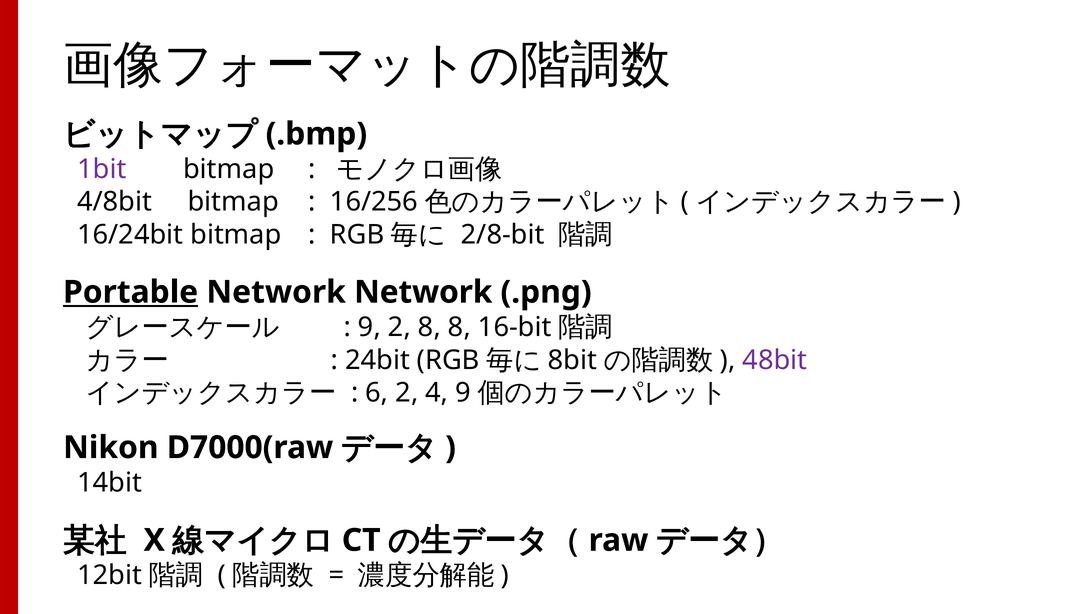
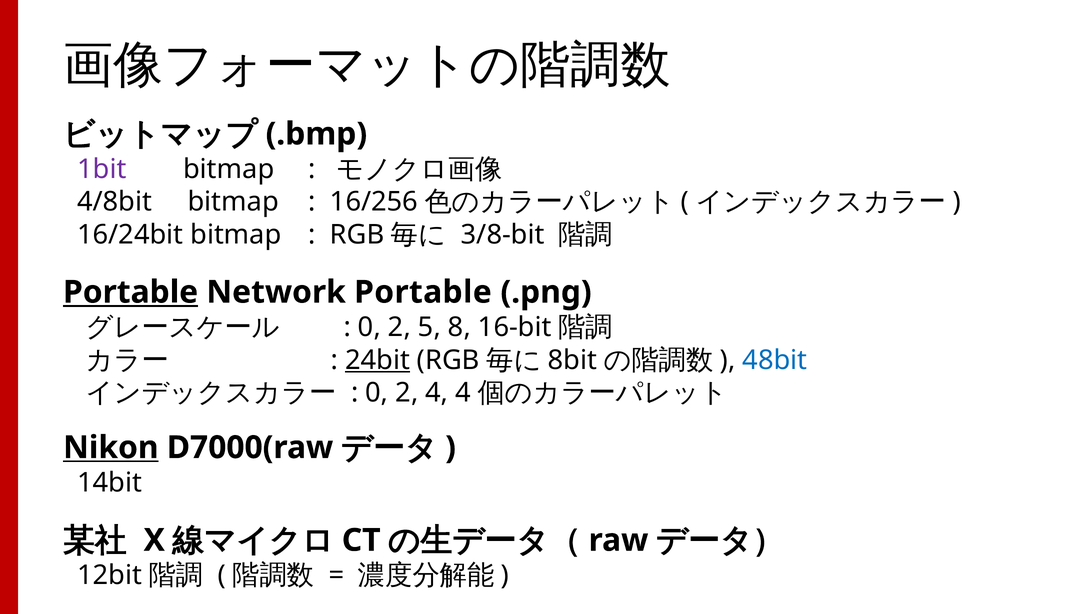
2/8-bit: 2/8-bit -> 3/8-bit
Network Network: Network -> Portable
9 at (369, 327): 9 -> 0
2 8: 8 -> 5
24bit underline: none -> present
48bit colour: purple -> blue
6 at (377, 393): 6 -> 0
4 9: 9 -> 4
Nikon underline: none -> present
